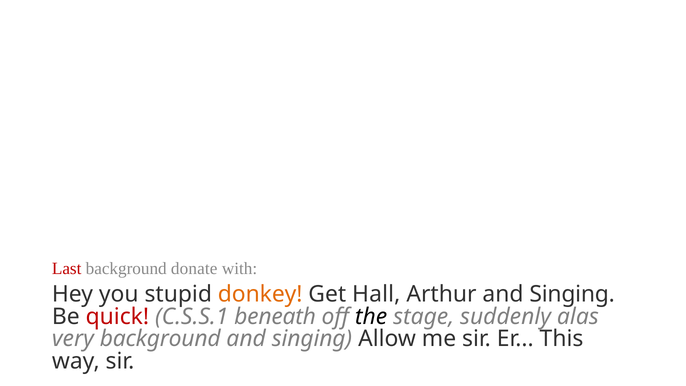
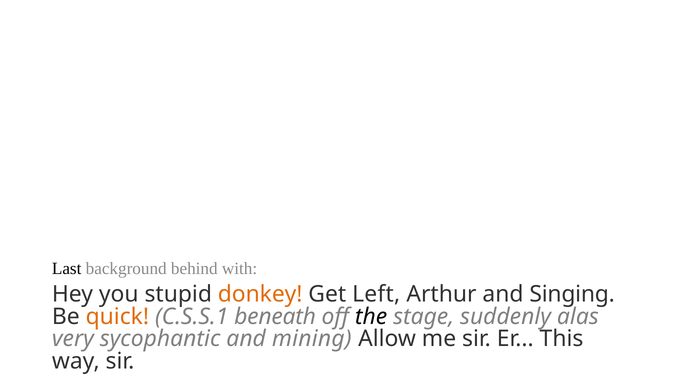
Last colour: red -> black
donate: donate -> behind
Hall: Hall -> Left
quick colour: red -> orange
very background: background -> sycophantic
singing at (312, 339): singing -> mining
